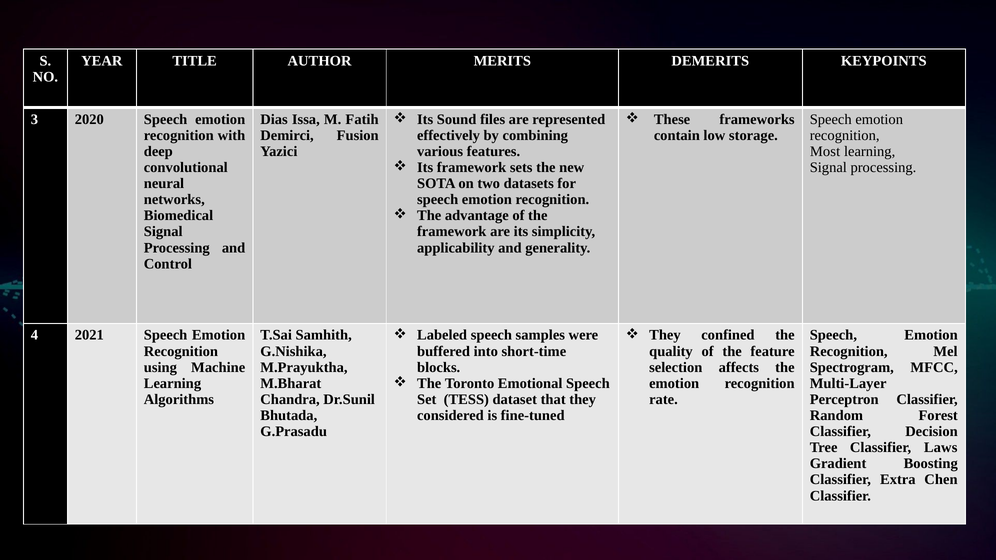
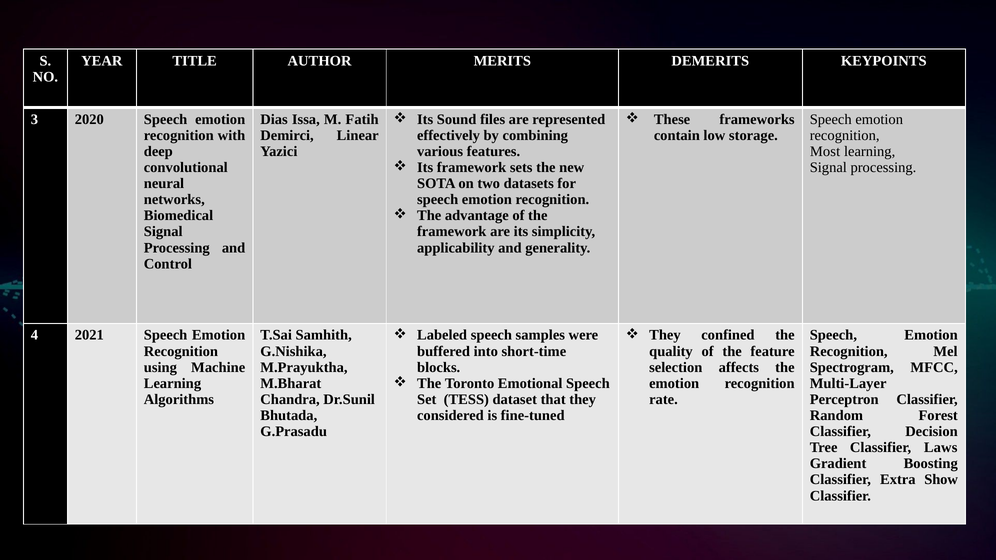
Fusion: Fusion -> Linear
Chen: Chen -> Show
